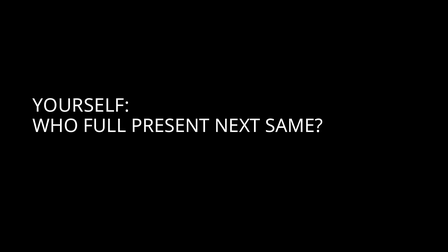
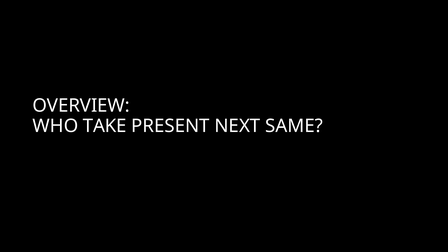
YOURSELF: YOURSELF -> OVERVIEW
FULL: FULL -> TAKE
